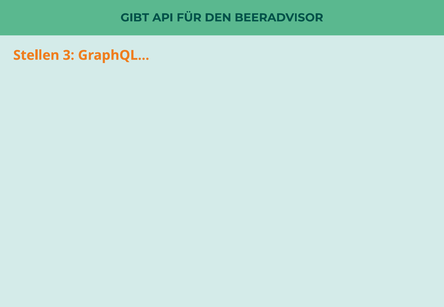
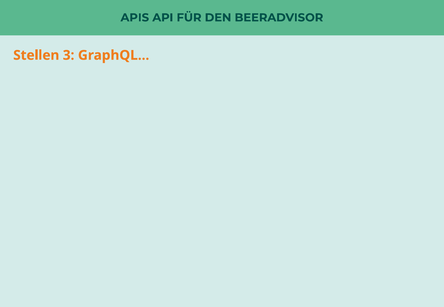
GIBT: GIBT -> APIS
